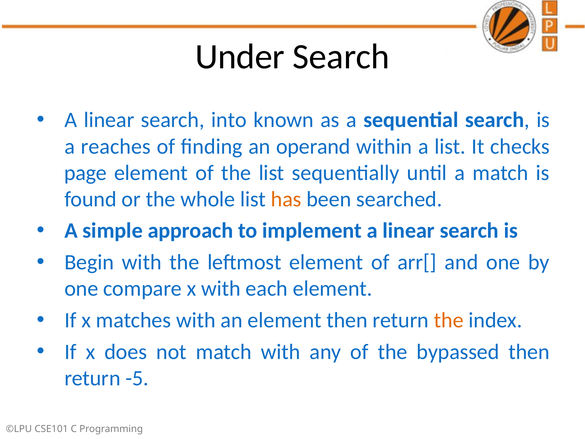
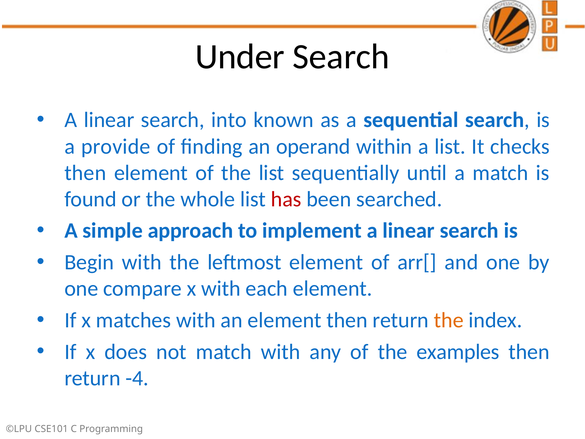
reaches: reaches -> provide
page at (86, 173): page -> then
has colour: orange -> red
bypassed: bypassed -> examples
-5: -5 -> -4
